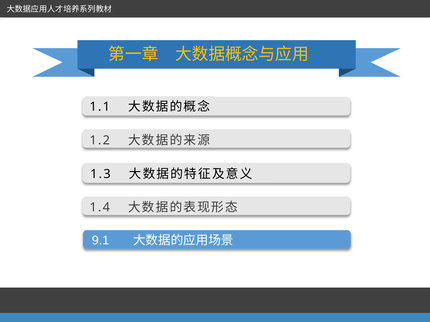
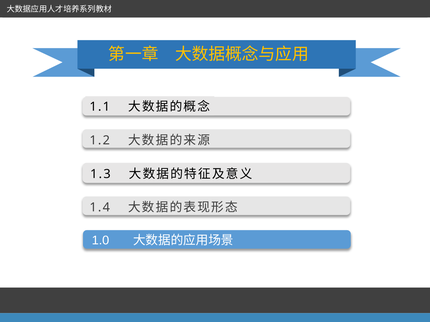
9.1: 9.1 -> 1.0
